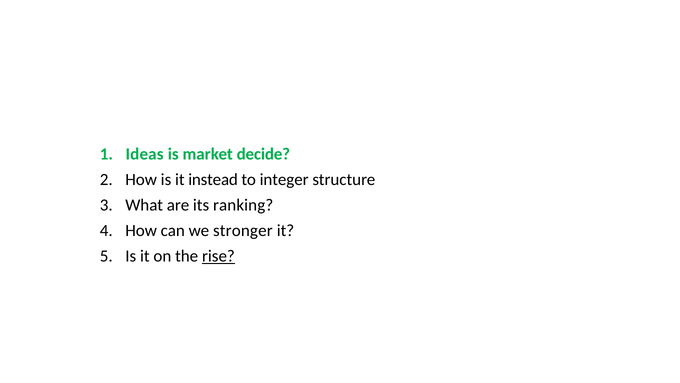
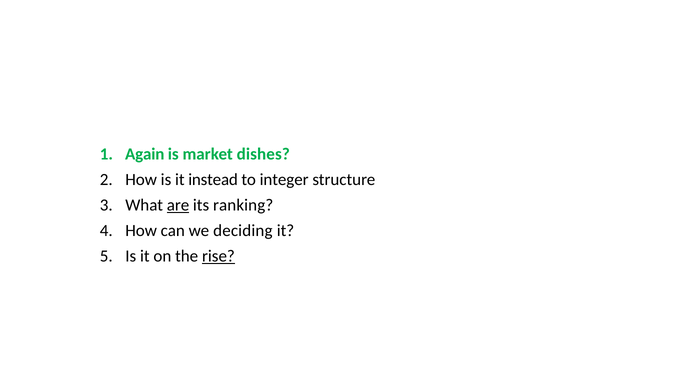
Ideas: Ideas -> Again
decide: decide -> dishes
are underline: none -> present
stronger: stronger -> deciding
